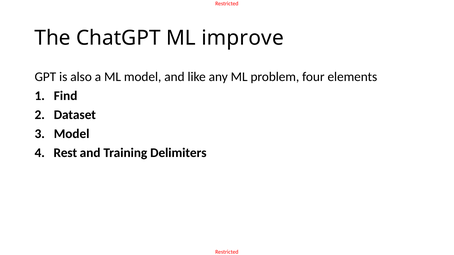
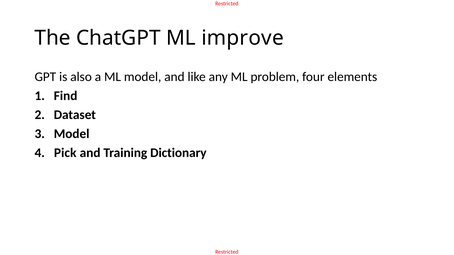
Rest: Rest -> Pick
Delimiters: Delimiters -> Dictionary
